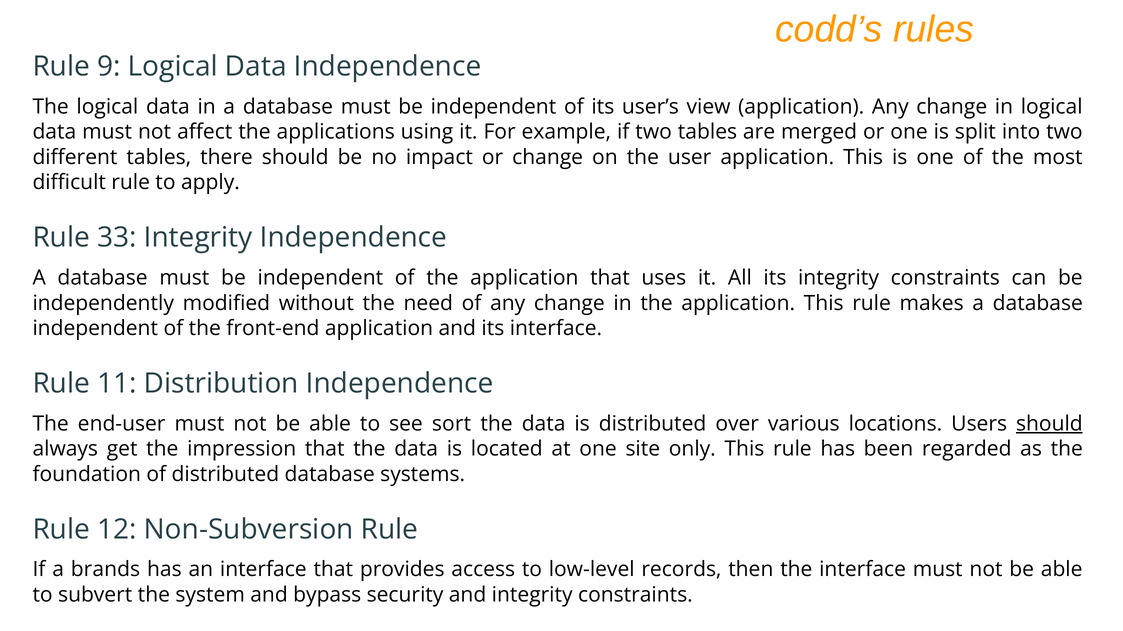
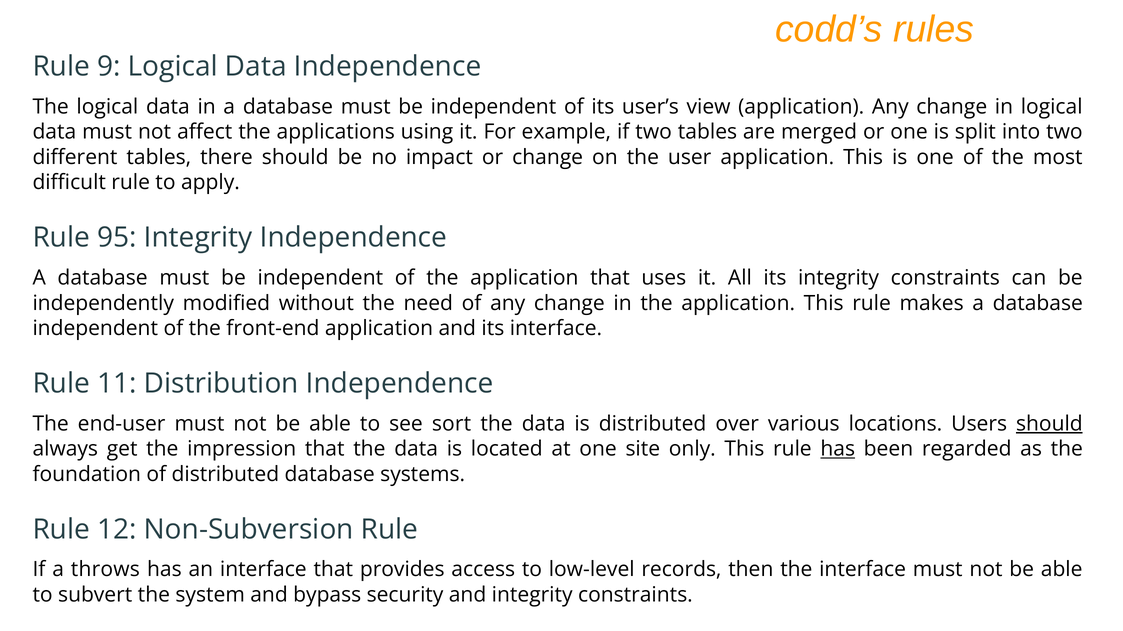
33: 33 -> 95
has at (838, 449) underline: none -> present
brands: brands -> throws
